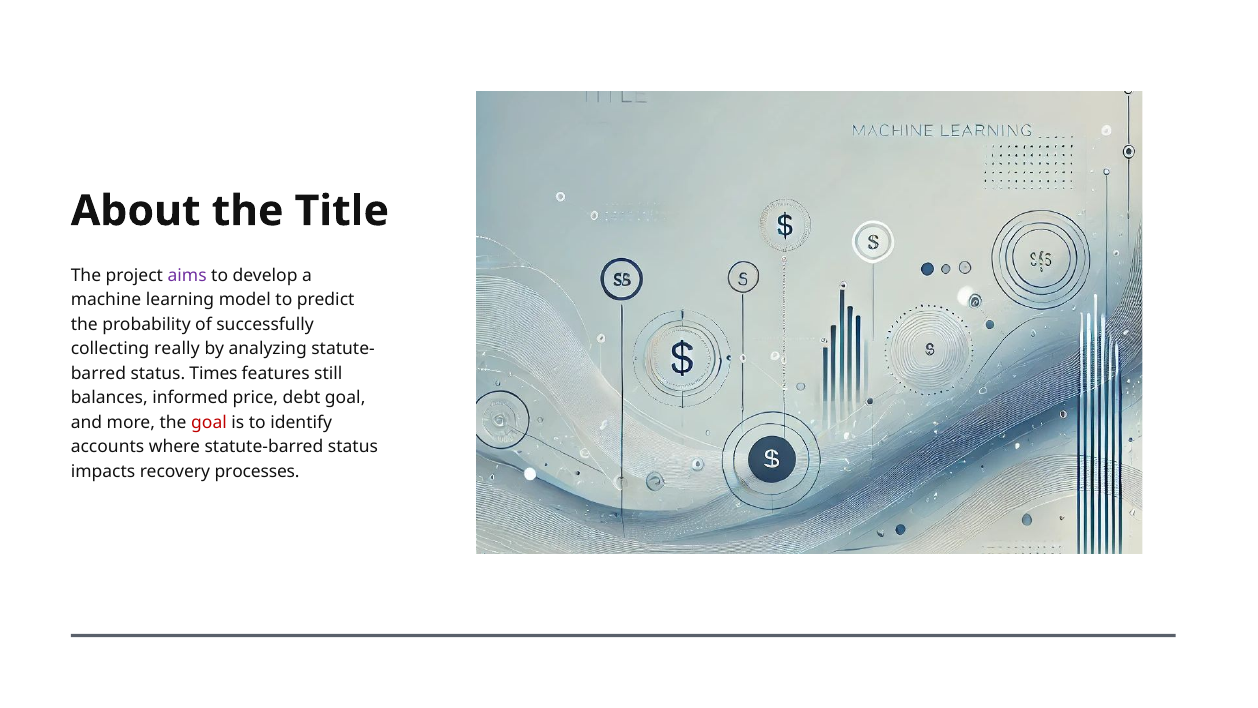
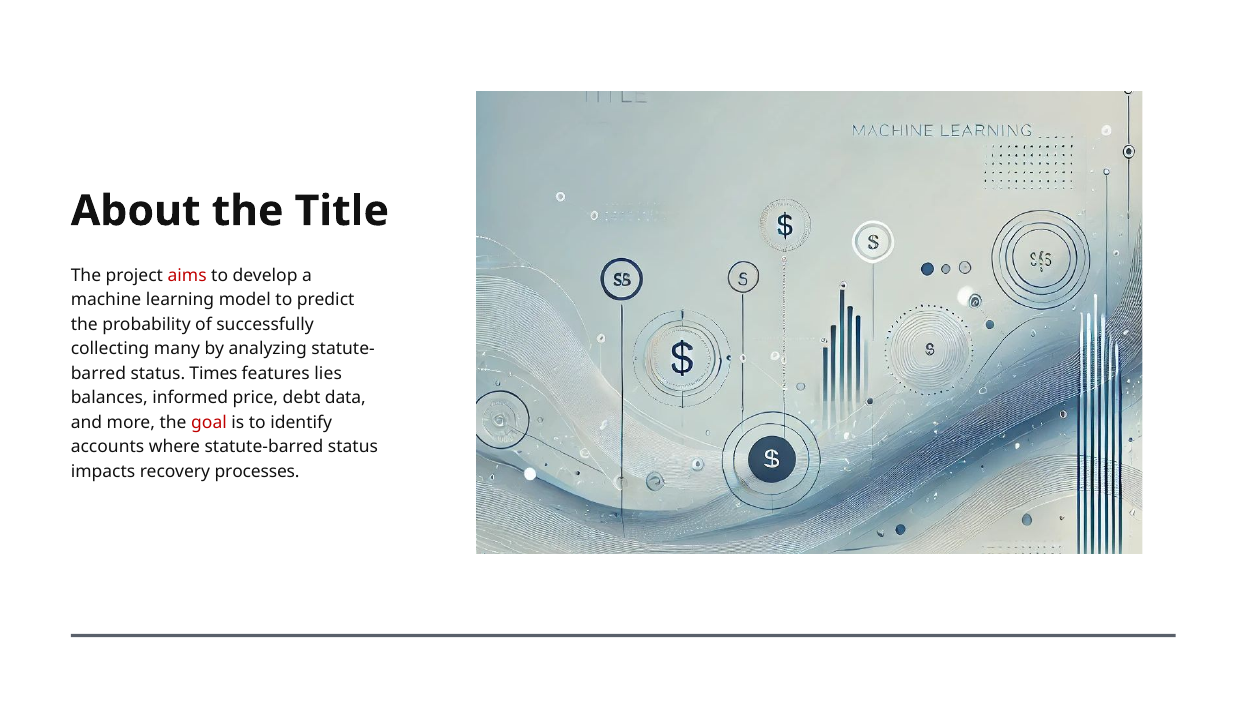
aims colour: purple -> red
really: really -> many
still: still -> lies
debt goal: goal -> data
